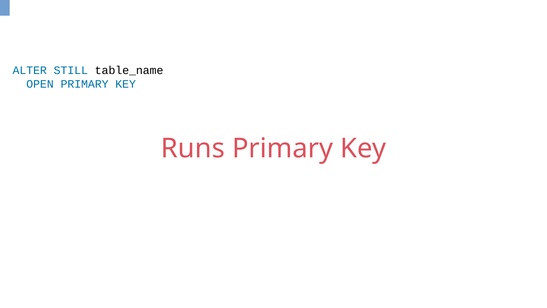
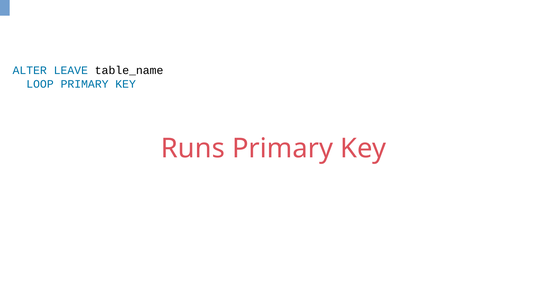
STILL: STILL -> LEAVE
OPEN: OPEN -> LOOP
